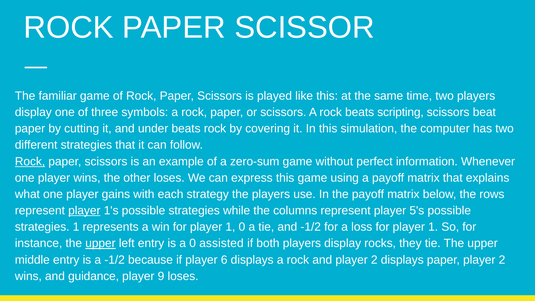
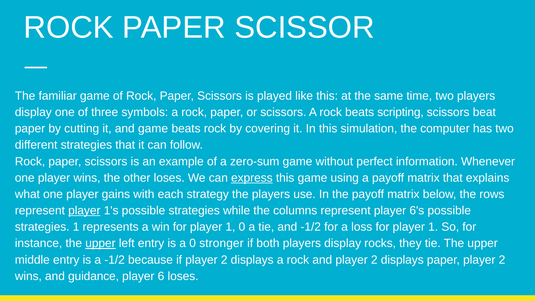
and under: under -> game
Rock at (30, 161) underline: present -> none
express underline: none -> present
5's: 5's -> 6's
assisted: assisted -> stronger
if player 6: 6 -> 2
9: 9 -> 6
